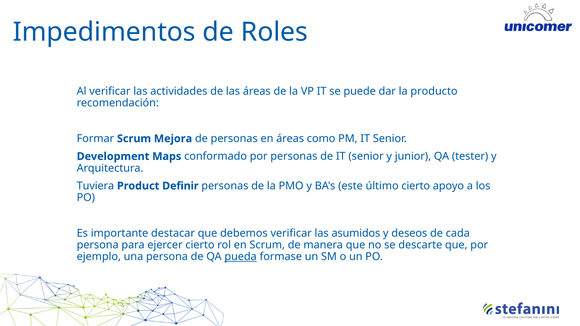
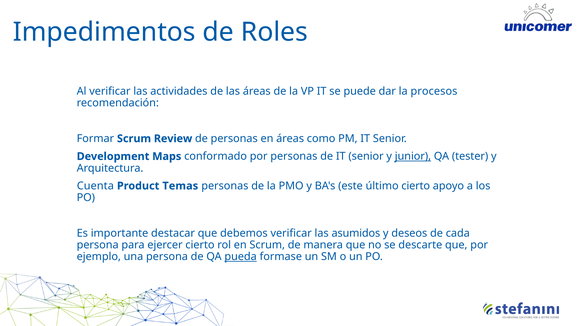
producto: producto -> procesos
Mejora: Mejora -> Review
junior underline: none -> present
Tuviera: Tuviera -> Cuenta
Definir: Definir -> Temas
